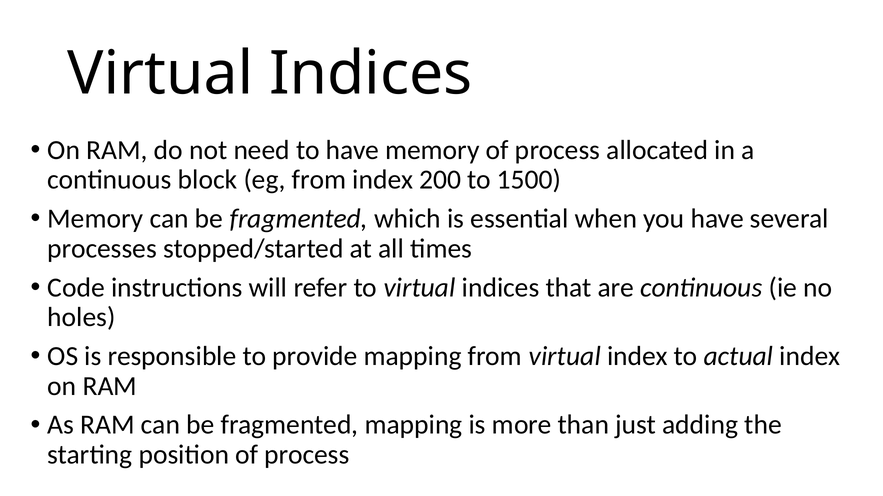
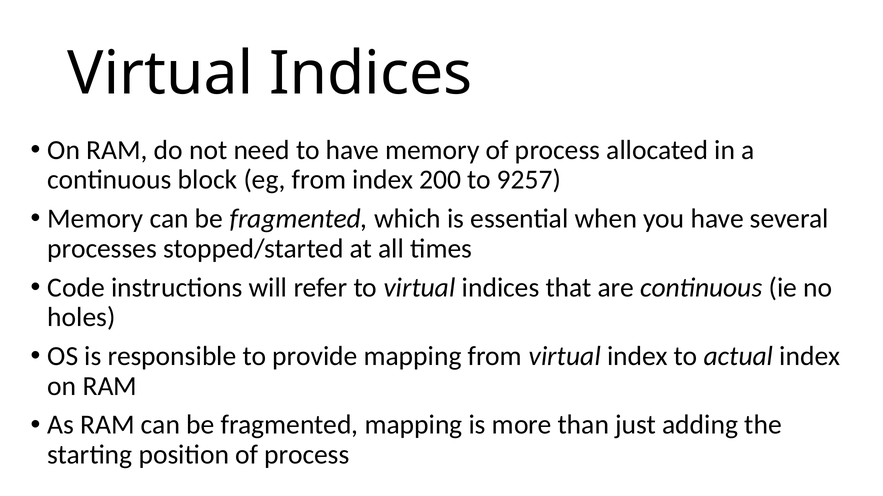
1500: 1500 -> 9257
